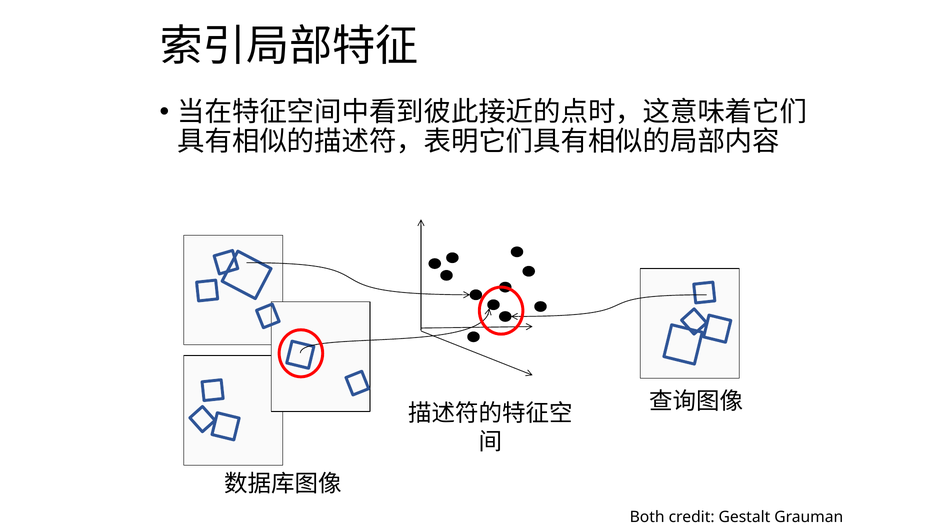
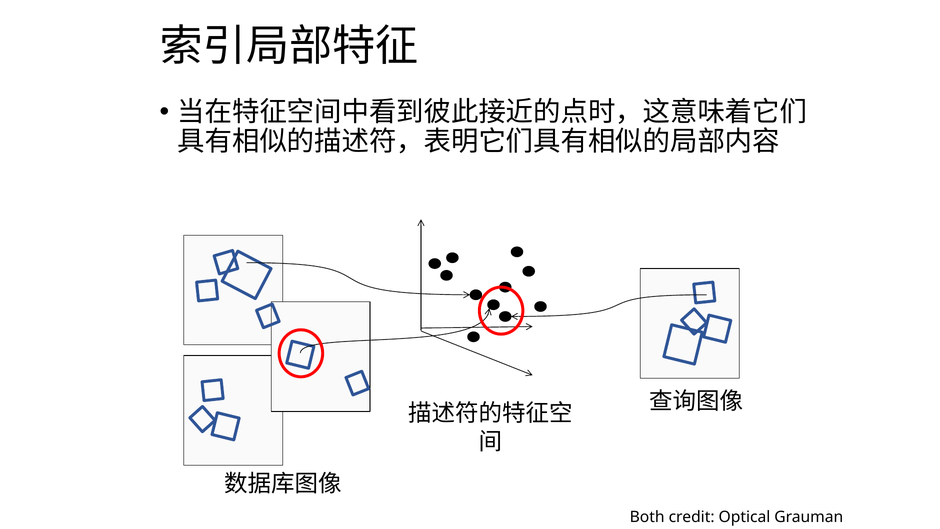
Gestalt: Gestalt -> Optical
